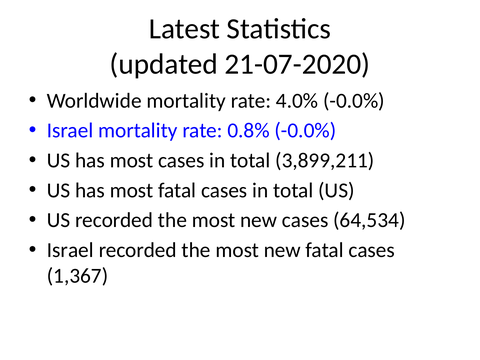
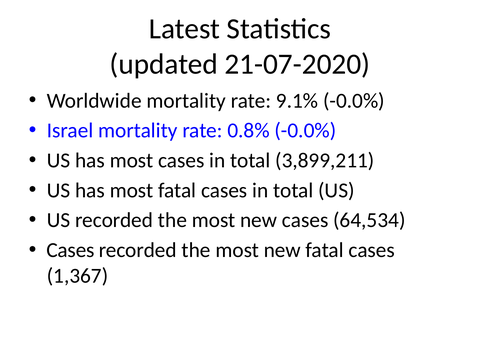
4.0%: 4.0% -> 9.1%
Israel at (70, 250): Israel -> Cases
